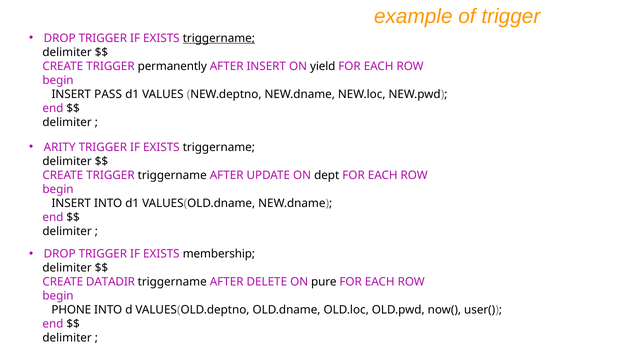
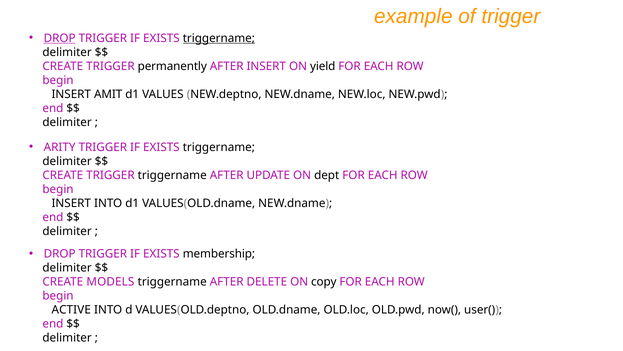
DROP at (60, 38) underline: none -> present
PASS: PASS -> AMIT
DATADIR: DATADIR -> MODELS
pure: pure -> copy
PHONE: PHONE -> ACTIVE
